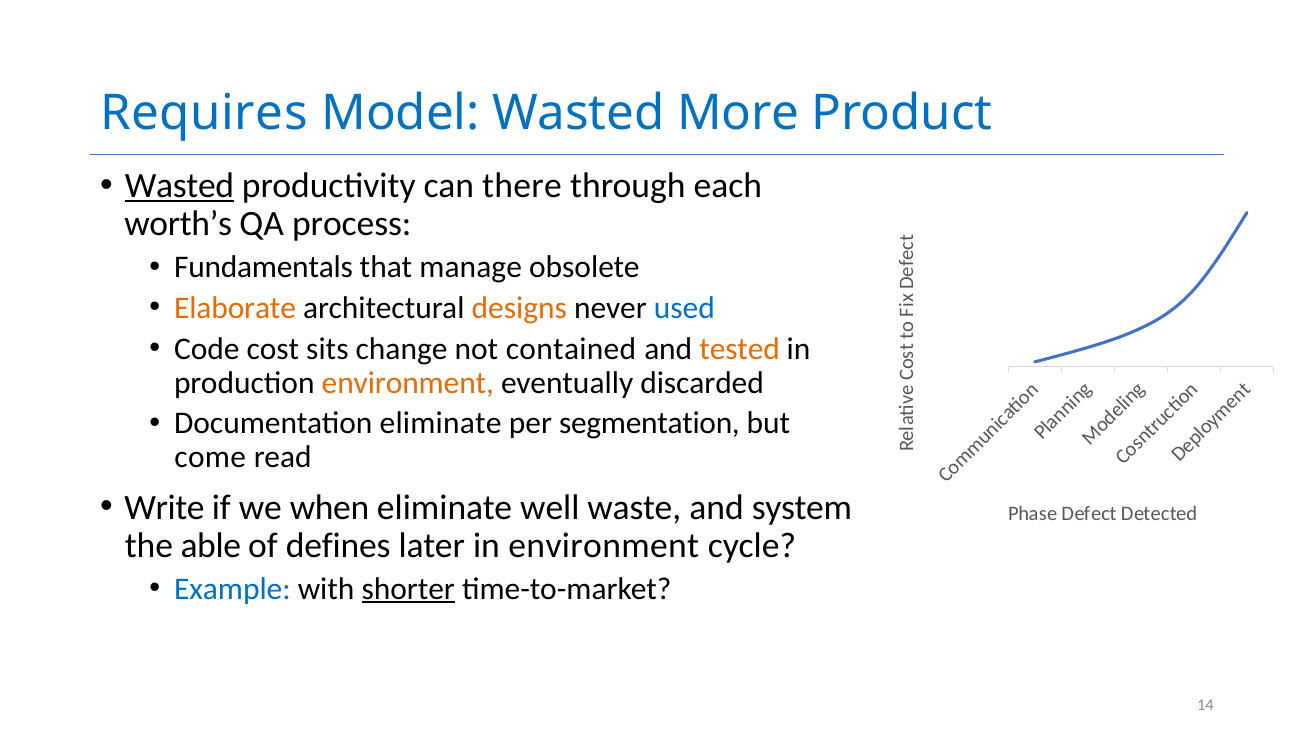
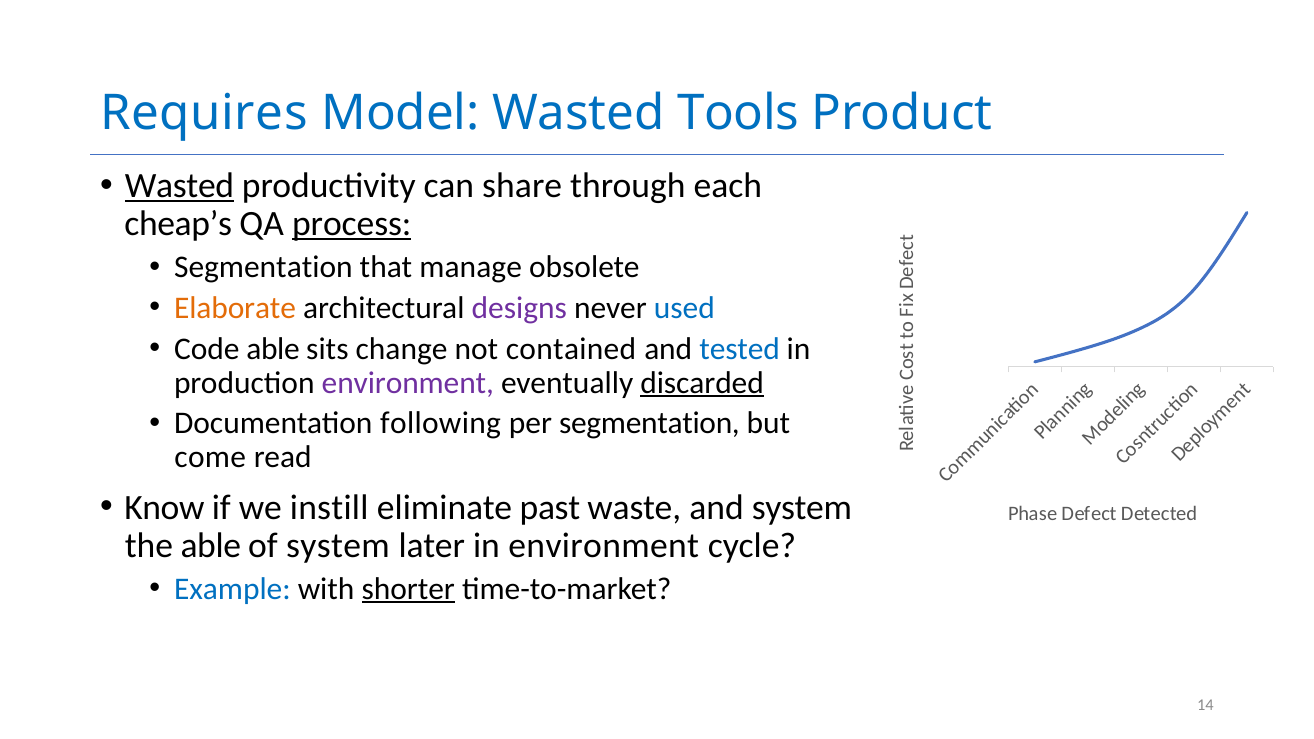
More: More -> Tools
there: there -> share
worth’s: worth’s -> cheap’s
process underline: none -> present
Fundamentals at (263, 267): Fundamentals -> Segmentation
designs colour: orange -> purple
Code cost: cost -> able
tested colour: orange -> blue
environment at (408, 383) colour: orange -> purple
discarded underline: none -> present
Documentation eliminate: eliminate -> following
Write: Write -> Know
when: when -> instill
well: well -> past
of defines: defines -> system
